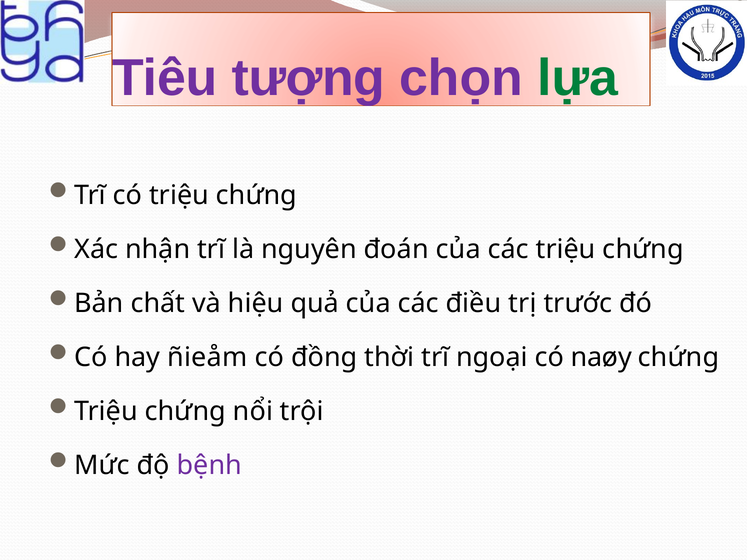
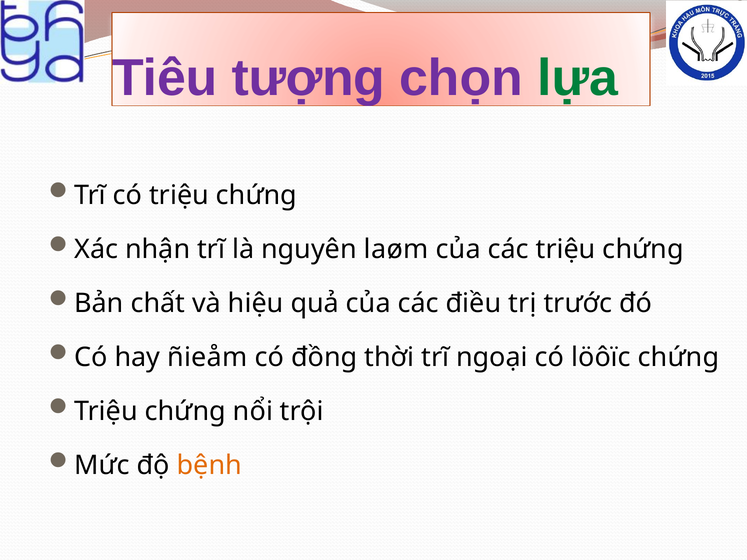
đoán: đoán -> laøm
naøy: naøy -> löôïc
bệnh colour: purple -> orange
